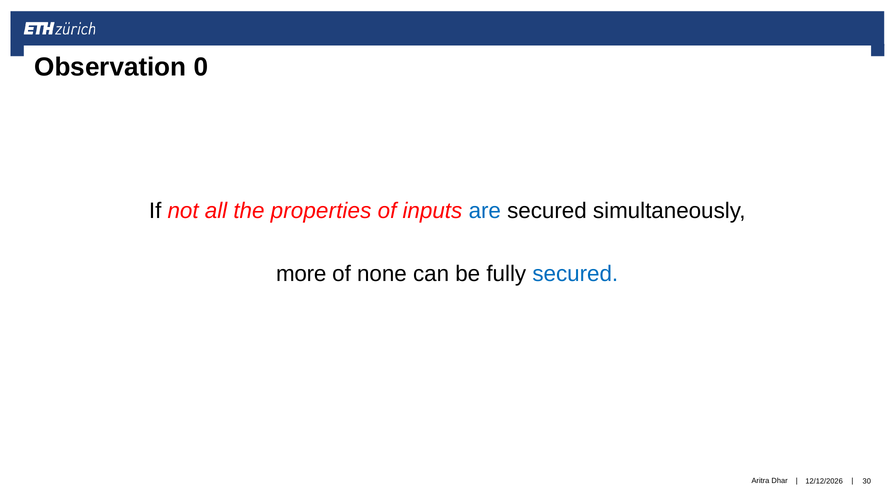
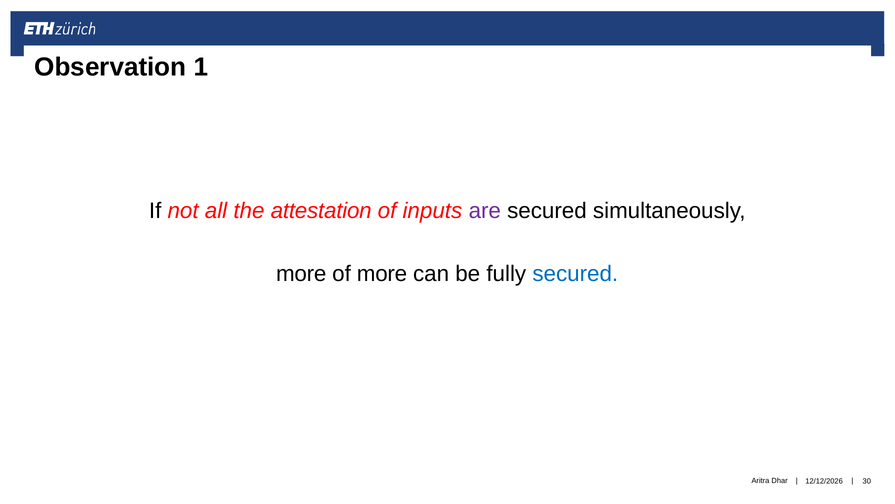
0: 0 -> 1
properties: properties -> attestation
are colour: blue -> purple
of none: none -> more
